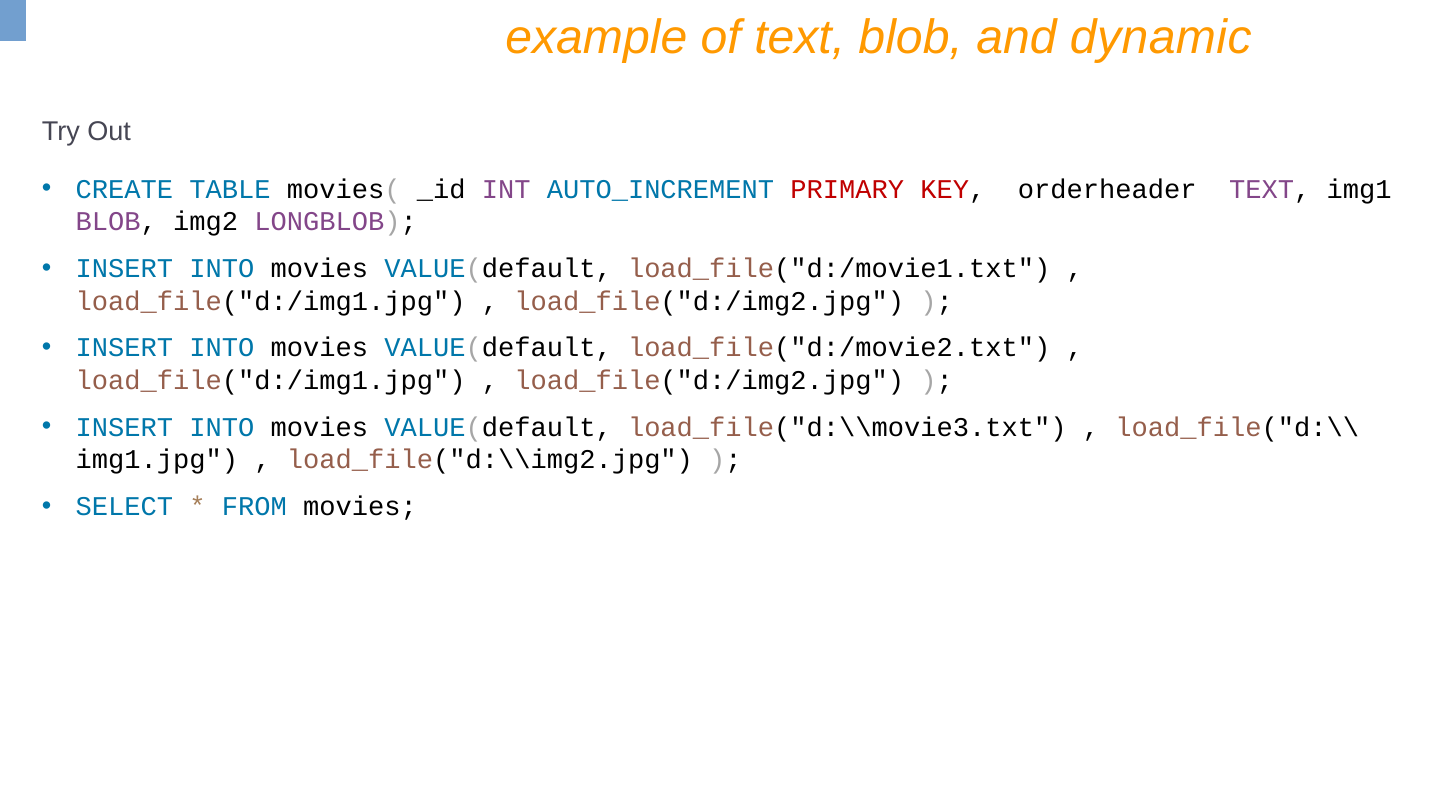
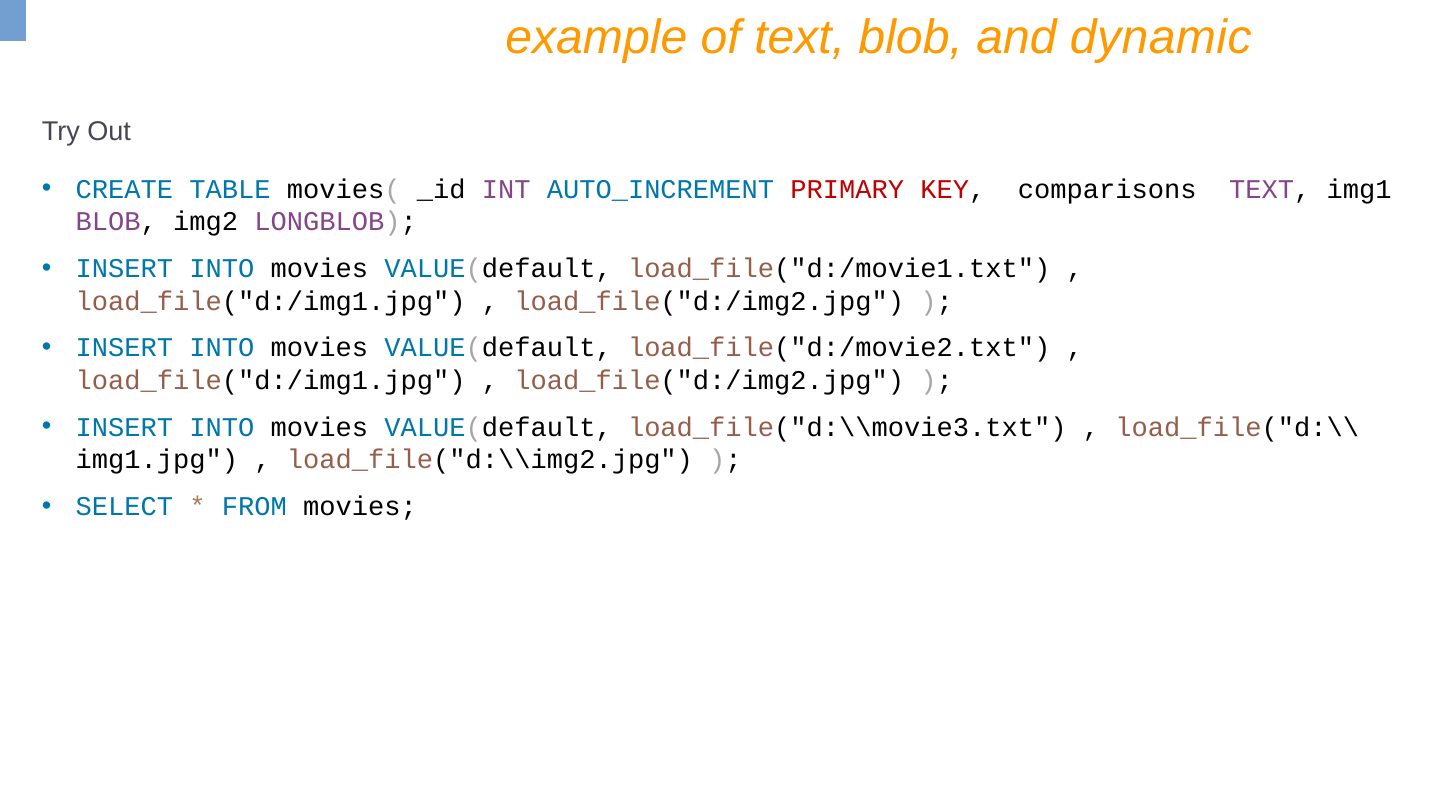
orderheader: orderheader -> comparisons
